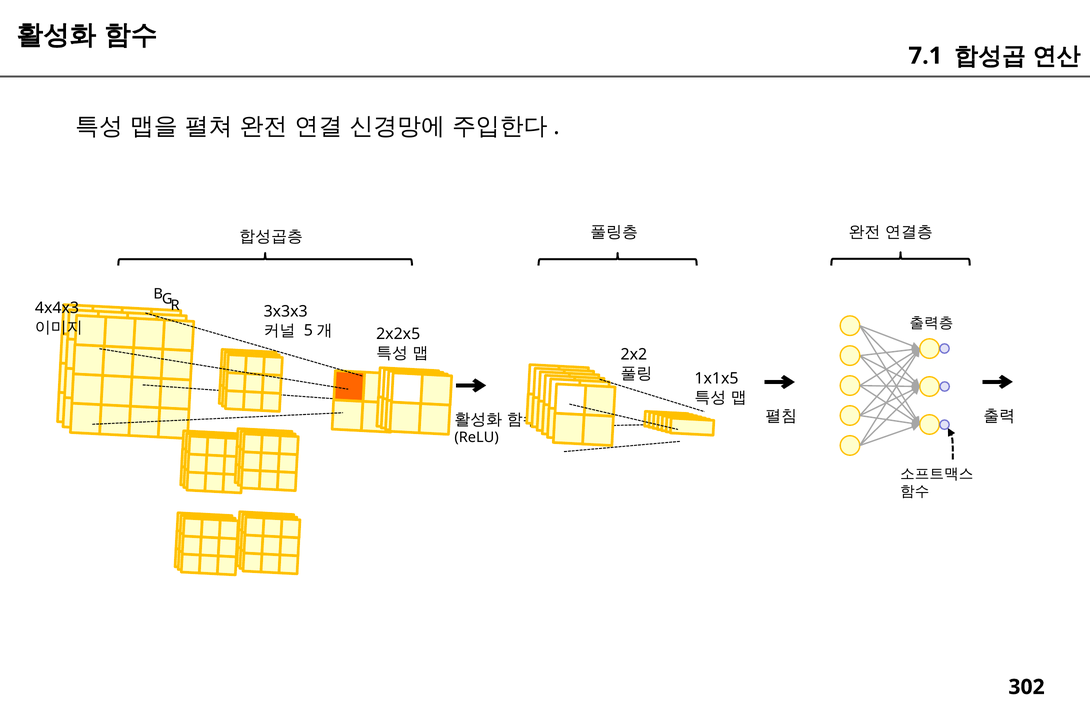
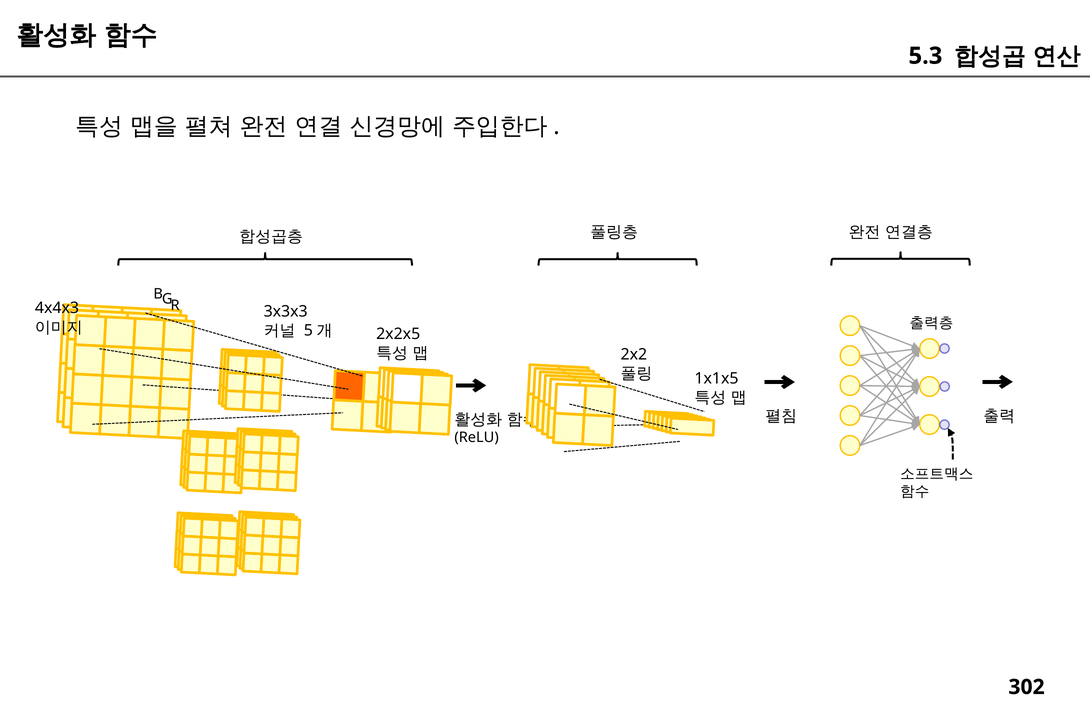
7.1: 7.1 -> 5.3
